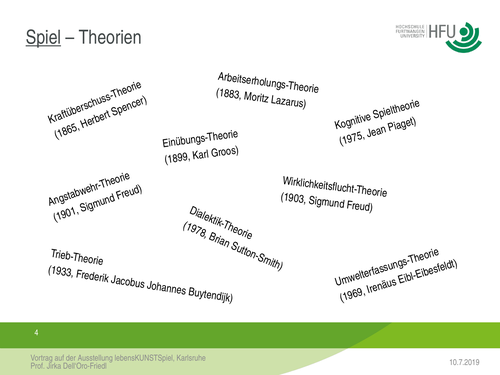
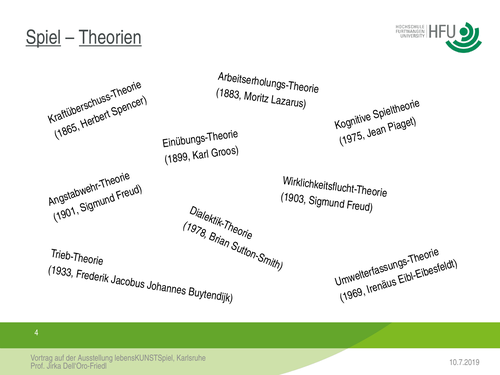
Theorien underline: none -> present
